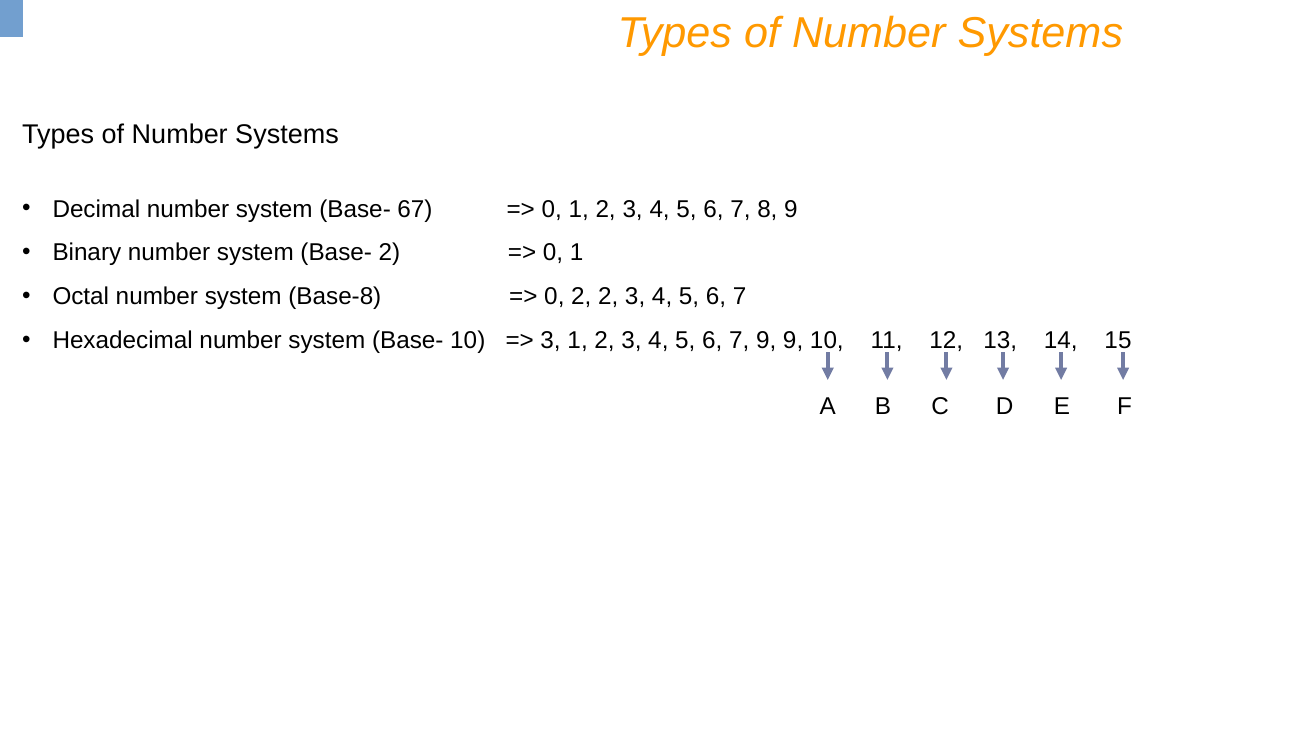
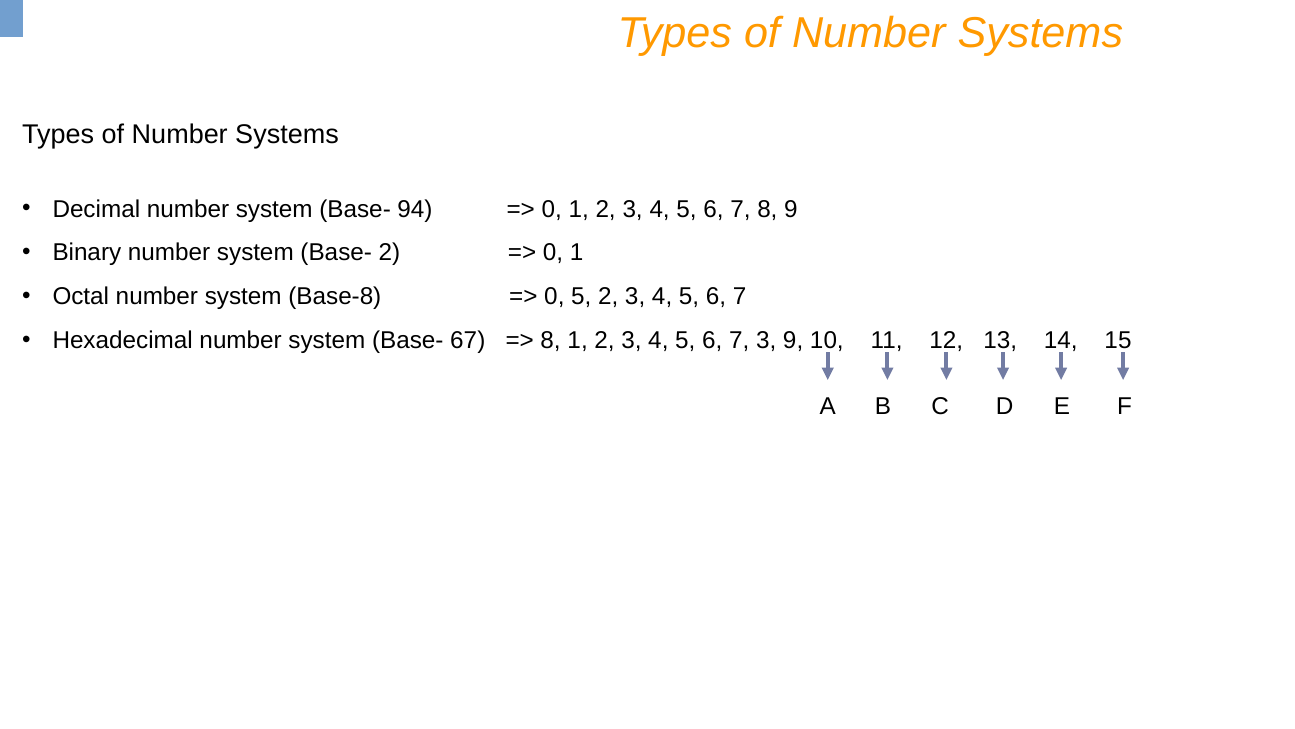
67: 67 -> 94
0 2: 2 -> 5
Base- 10: 10 -> 67
3 at (551, 340): 3 -> 8
7 9: 9 -> 3
